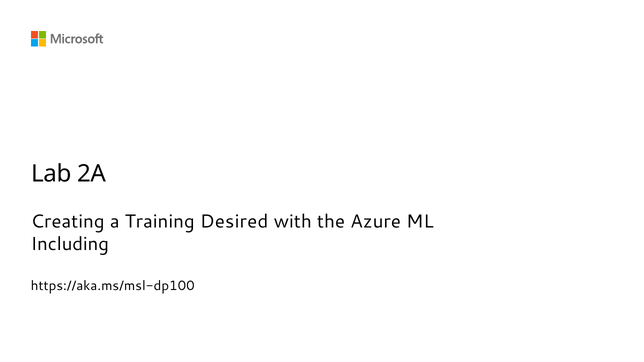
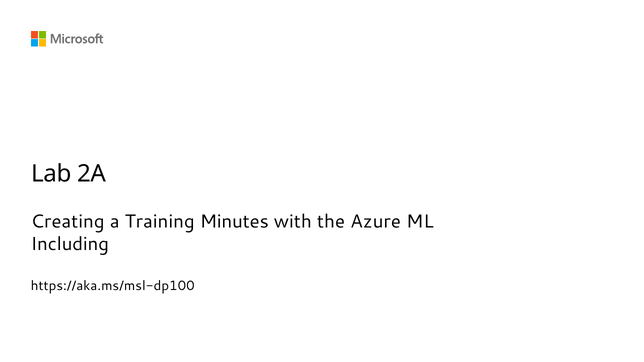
Desired: Desired -> Minutes
